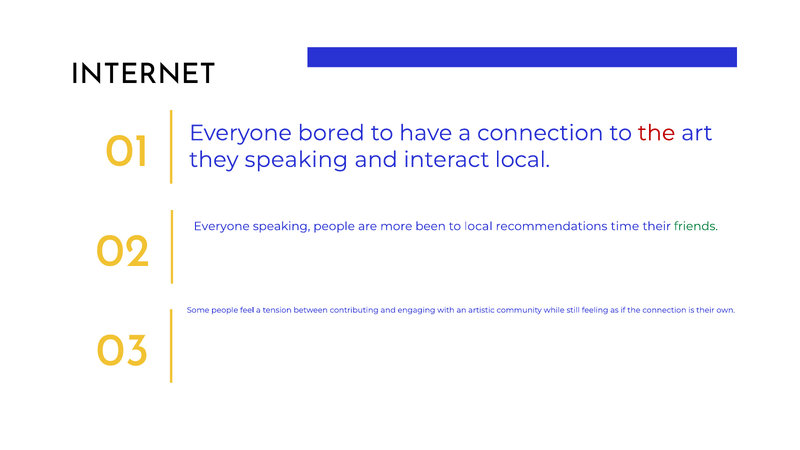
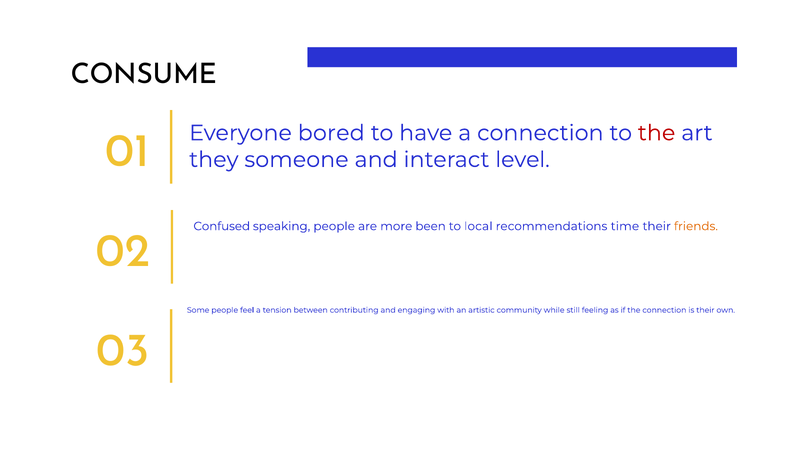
INTERNET: INTERNET -> CONSUME
they speaking: speaking -> someone
interact local: local -> level
Everyone at (222, 226): Everyone -> Confused
friends colour: green -> orange
